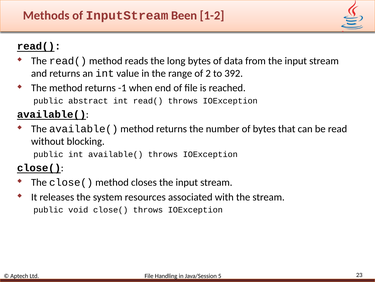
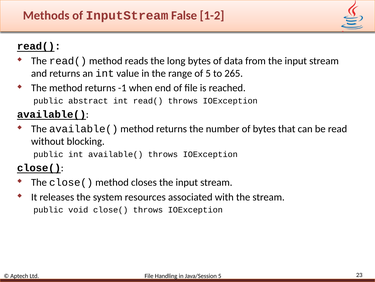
Been: Been -> False
of 2: 2 -> 5
392: 392 -> 265
